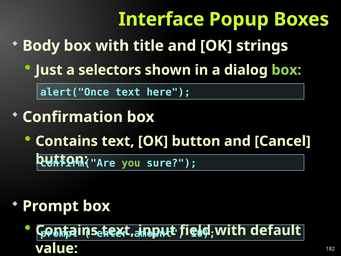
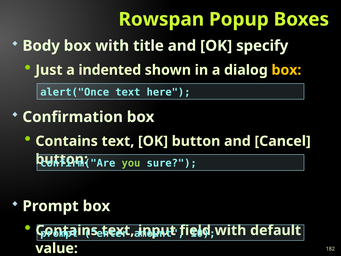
Interface: Interface -> Rowspan
strings: strings -> specify
selectors: selectors -> indented
box at (286, 70) colour: light green -> yellow
